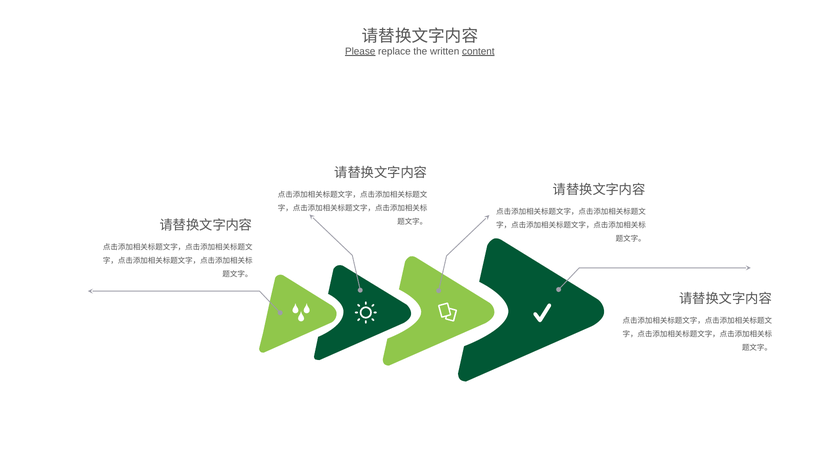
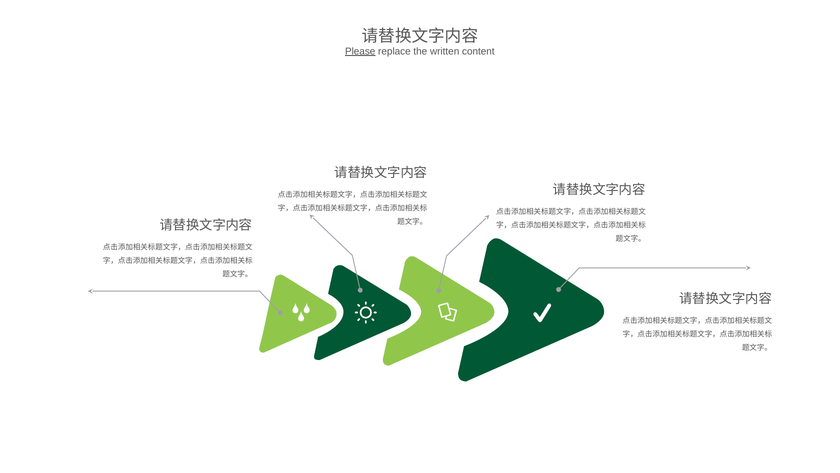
content underline: present -> none
